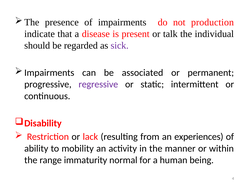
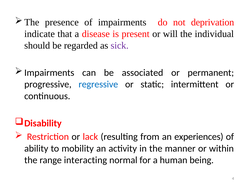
production: production -> deprivation
talk: talk -> will
regressive colour: purple -> blue
immaturity: immaturity -> interacting
